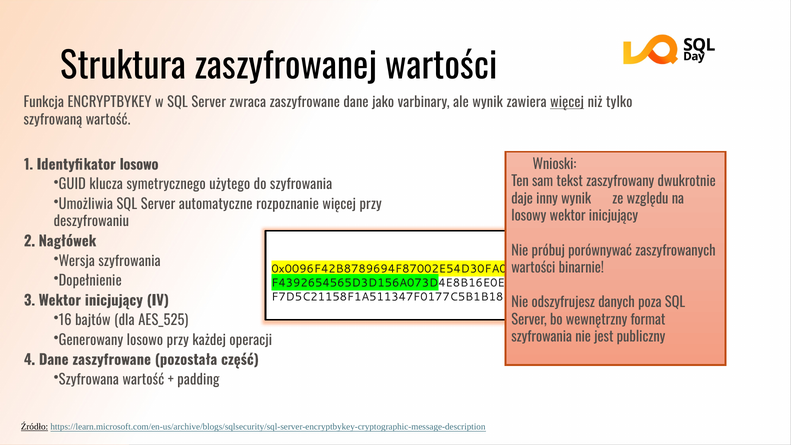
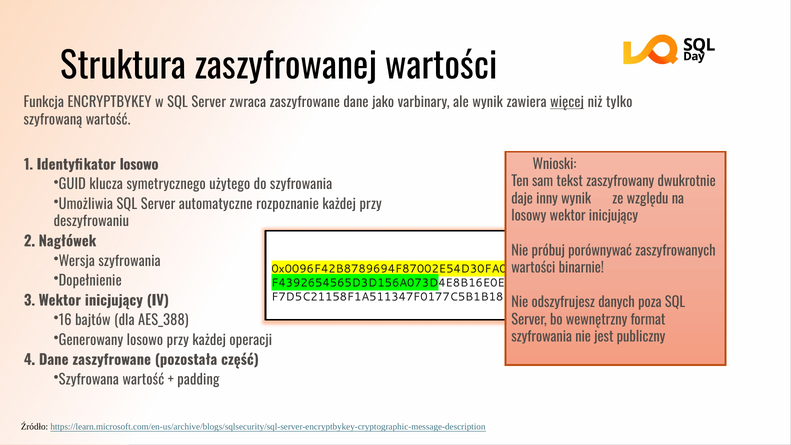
rozpoznanie więcej: więcej -> każdej
AES_525: AES_525 -> AES_388
Źródło underline: present -> none
